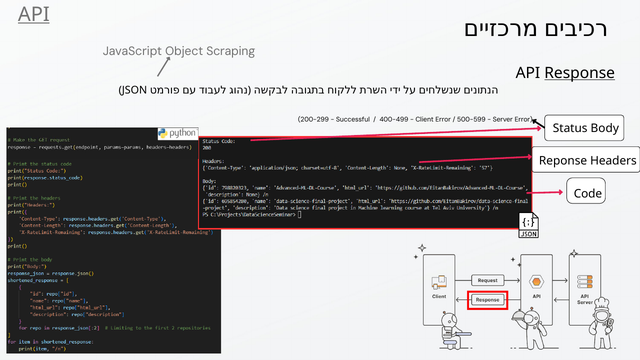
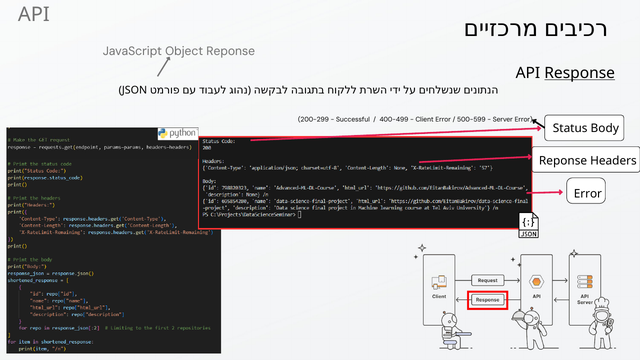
API at (34, 14) underline: present -> none
Object Scraping: Scraping -> Reponse
Code at (588, 194): Code -> Error
